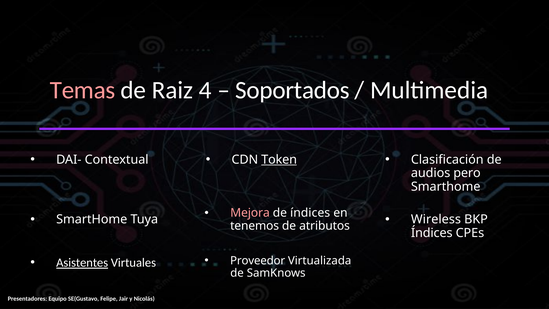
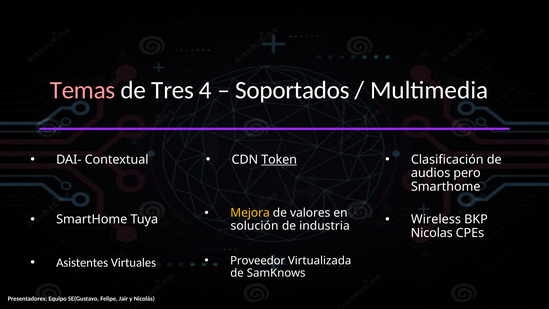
Raiz: Raiz -> Tres
Mejora colour: pink -> yellow
de índices: índices -> valores
tenemos: tenemos -> solución
atributos: atributos -> industria
Índices at (432, 233): Índices -> Nicolas
Asistentes underline: present -> none
